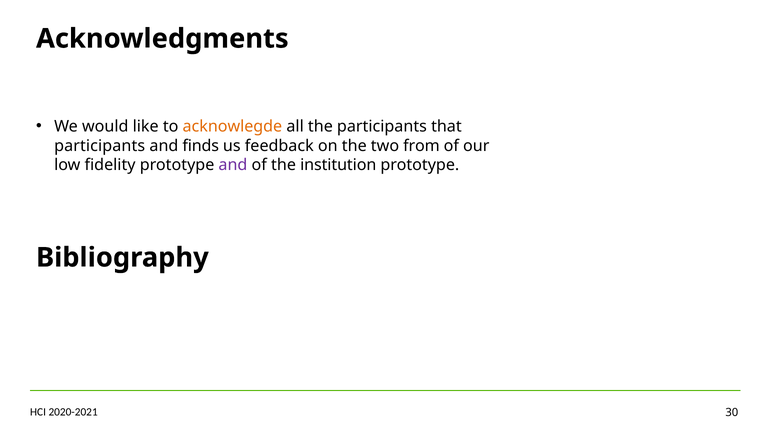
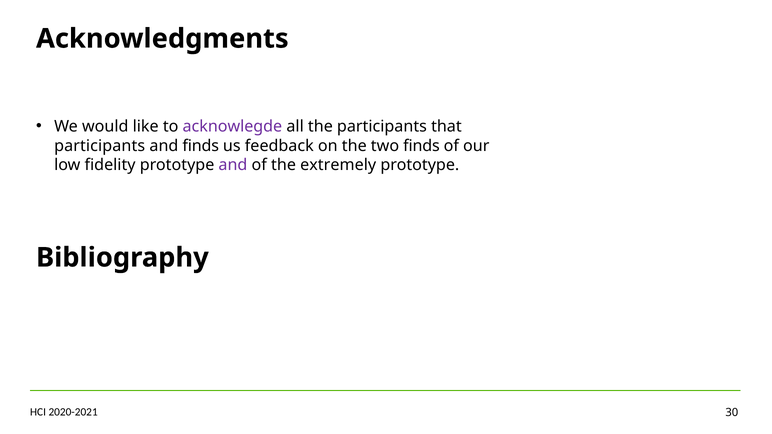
acknowlegde colour: orange -> purple
two from: from -> finds
institution: institution -> extremely
